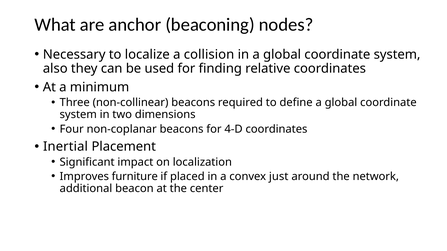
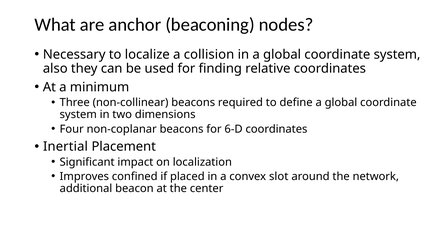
4-D: 4-D -> 6-D
furniture: furniture -> confined
just: just -> slot
